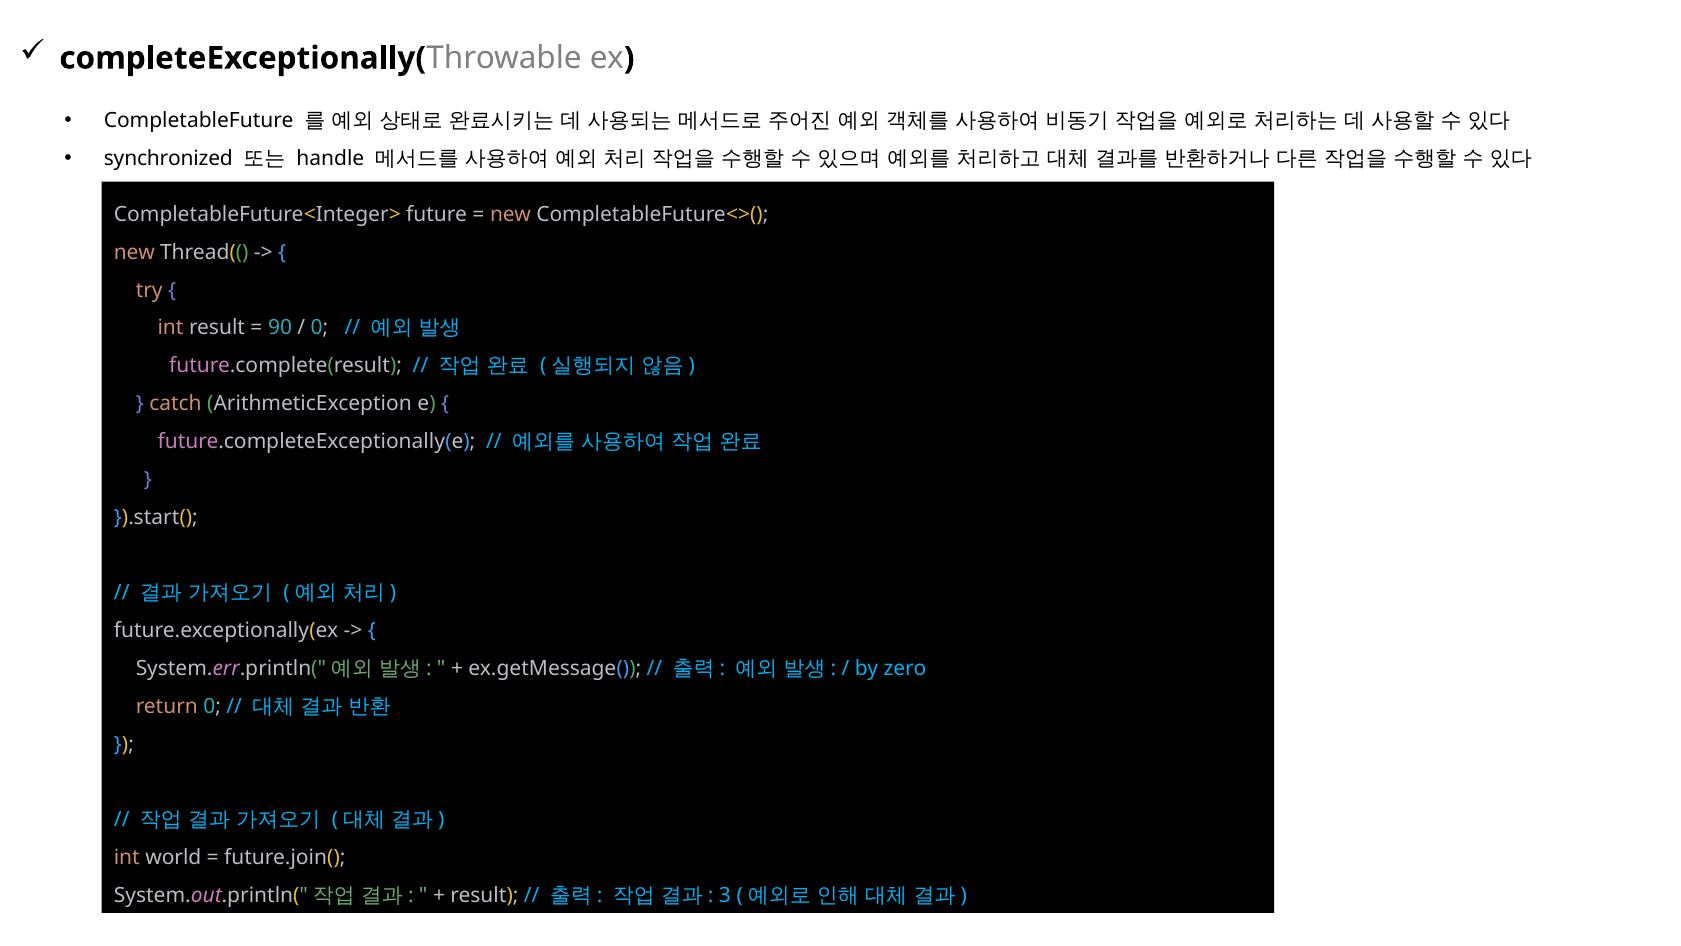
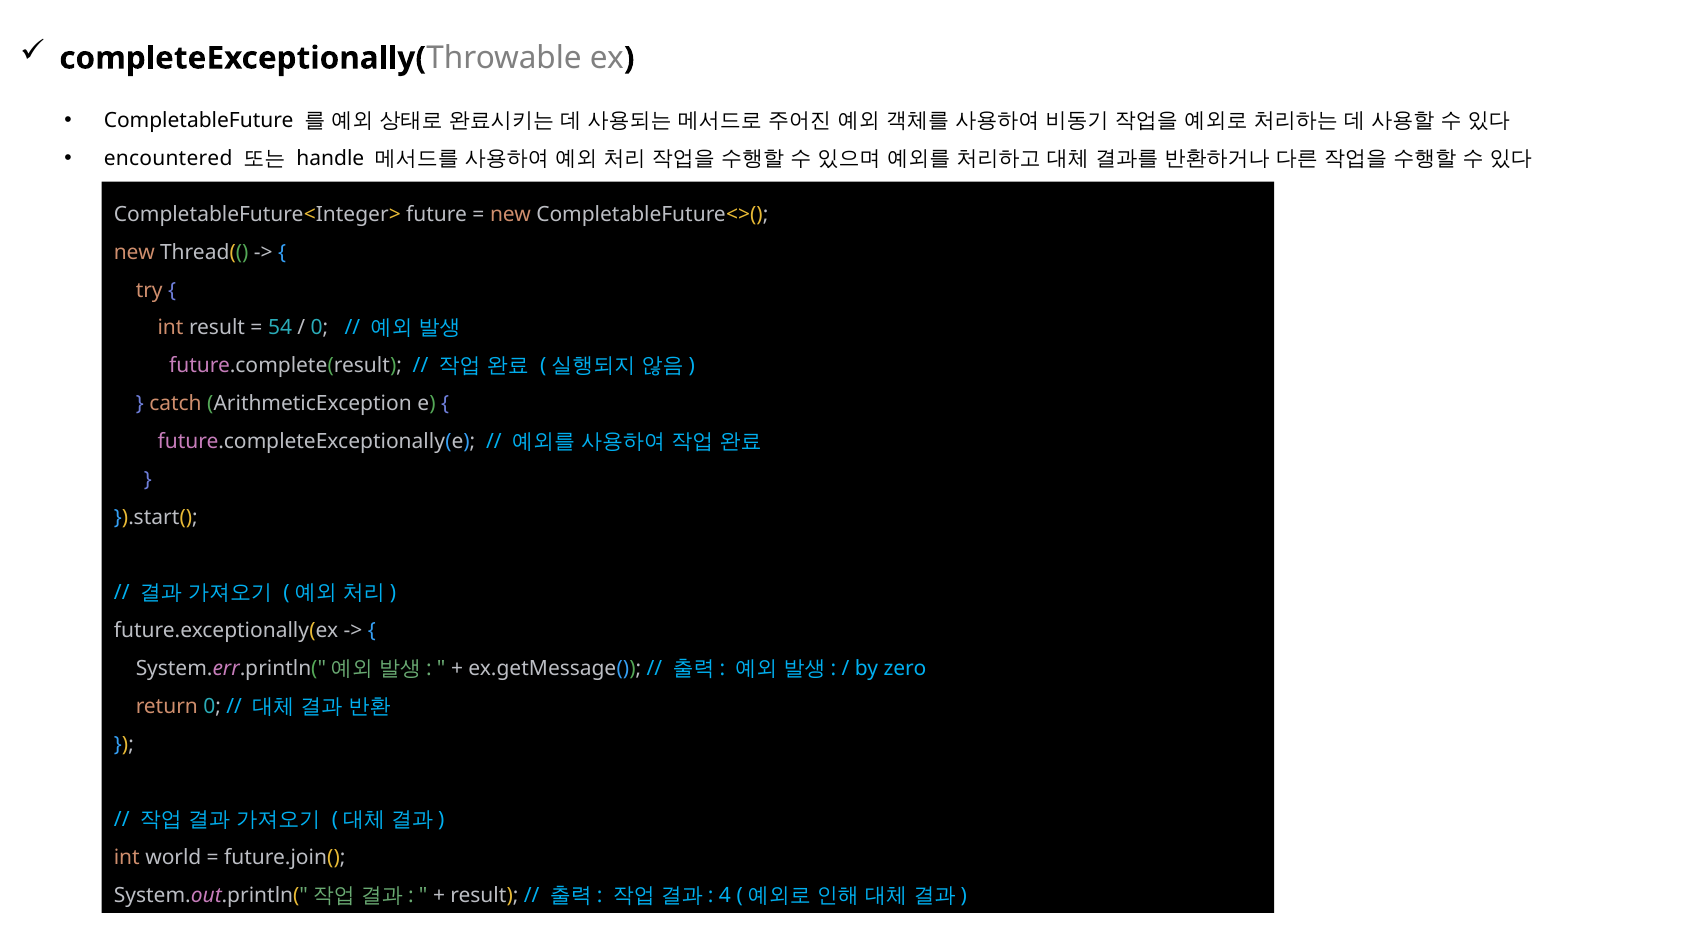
synchronized: synchronized -> encountered
90: 90 -> 54
3: 3 -> 4
